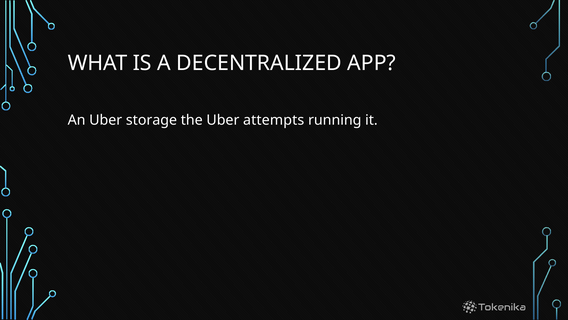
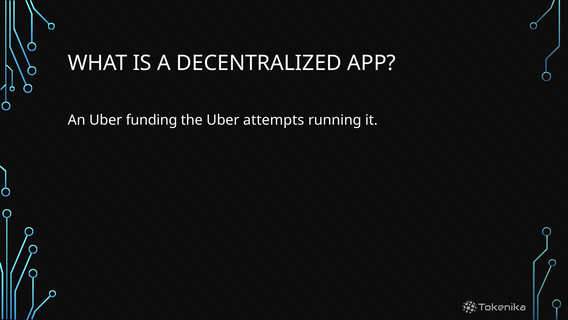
storage: storage -> funding
